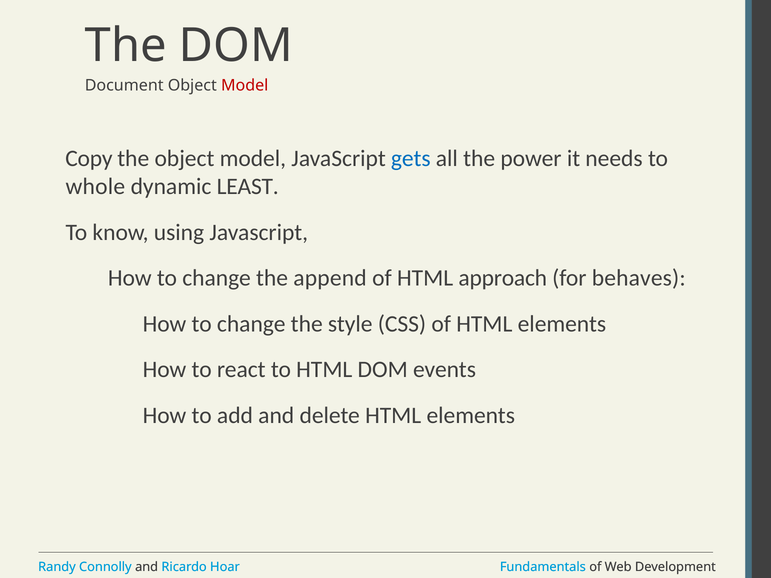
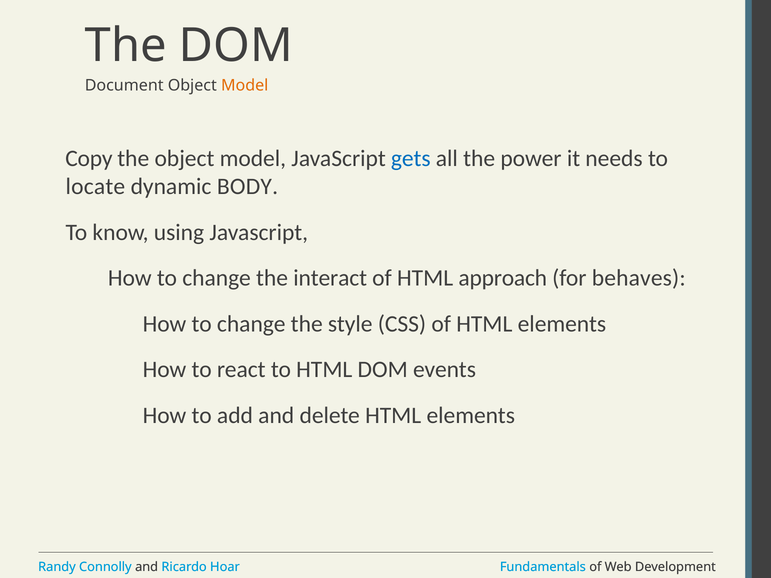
Model at (245, 85) colour: red -> orange
whole: whole -> locate
LEAST: LEAST -> BODY
append: append -> interact
